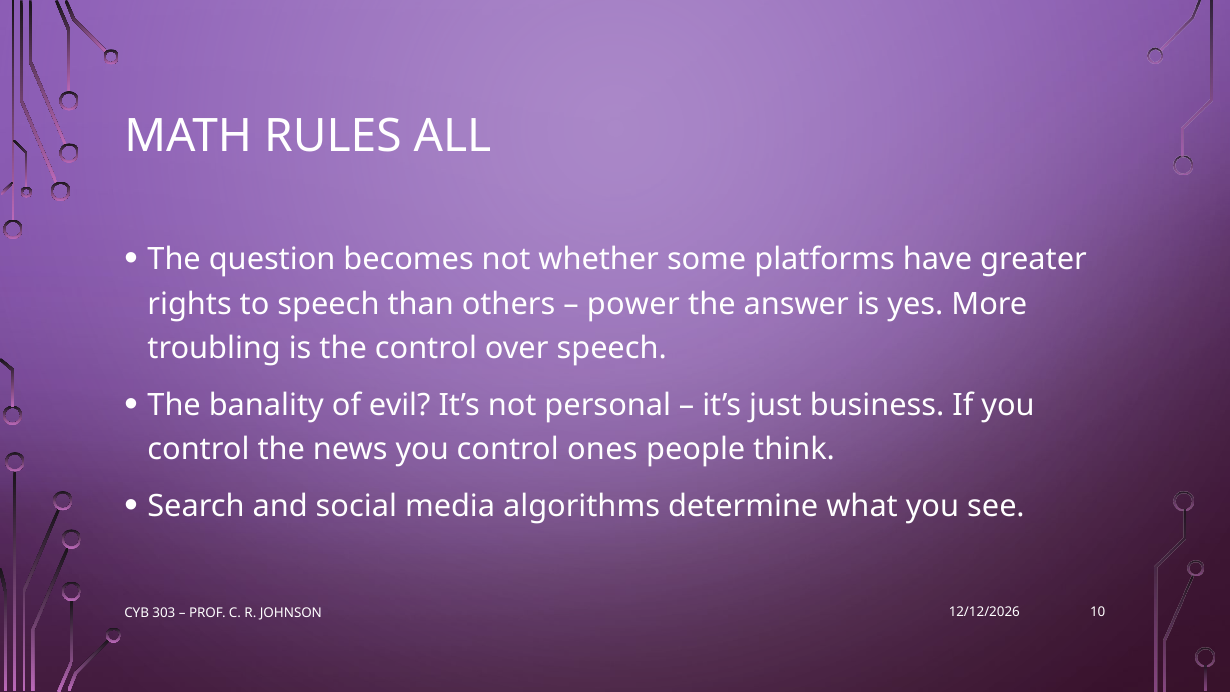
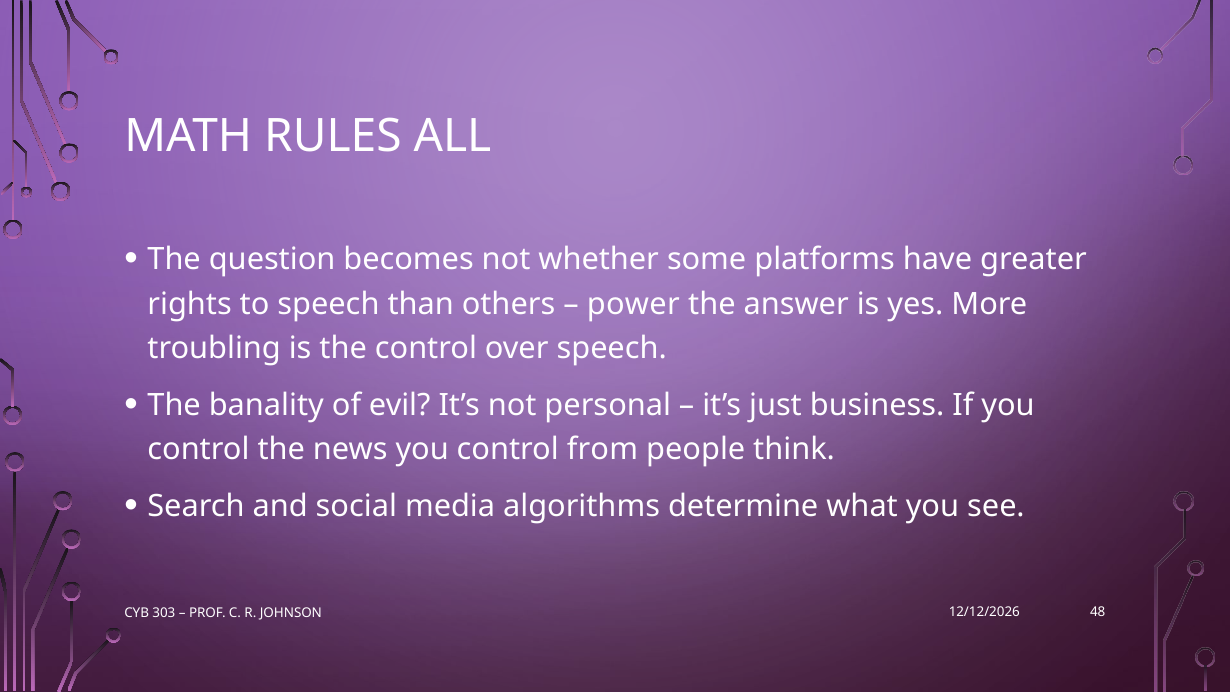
ones: ones -> from
10: 10 -> 48
